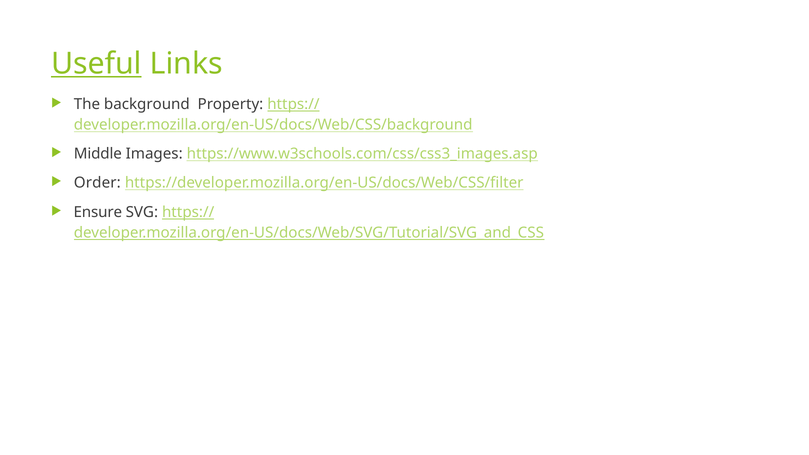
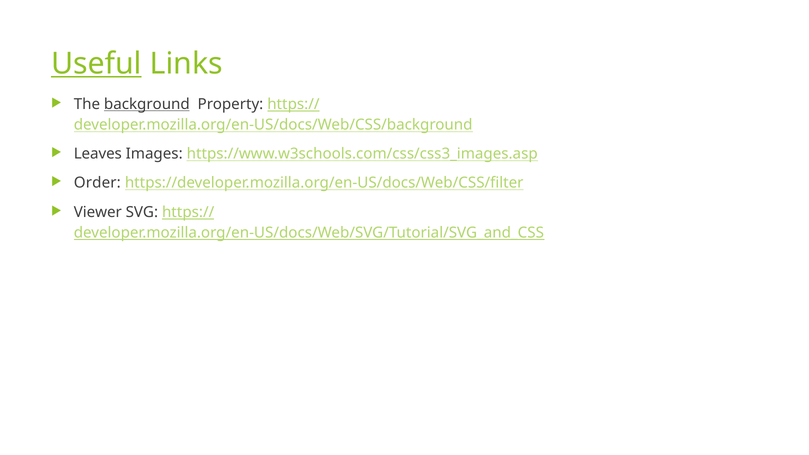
background underline: none -> present
Middle: Middle -> Leaves
Ensure: Ensure -> Viewer
